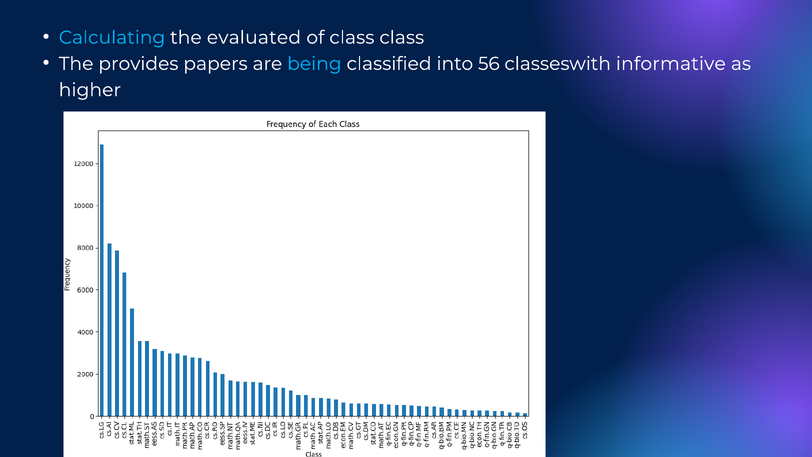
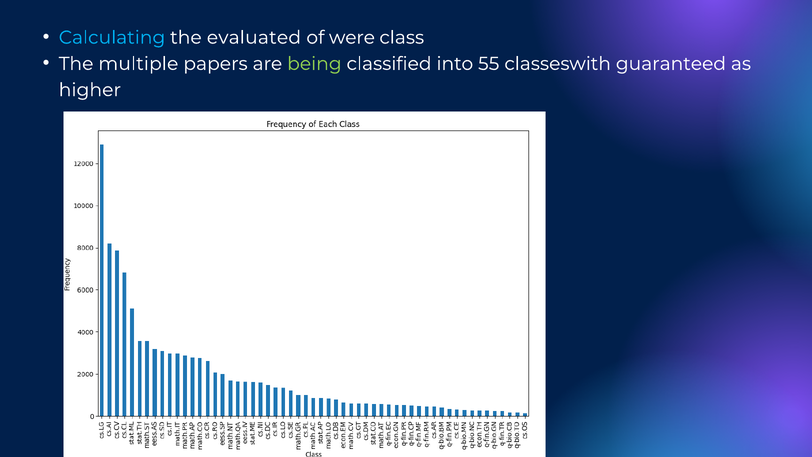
of class: class -> were
provides: provides -> multiple
being colour: light blue -> light green
56: 56 -> 55
informative: informative -> guaranteed
